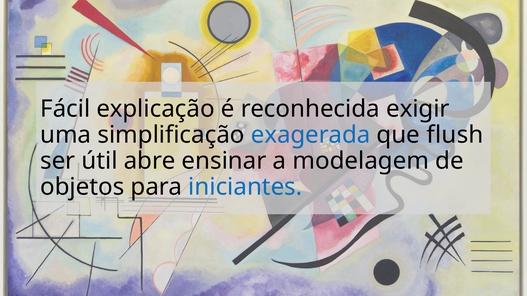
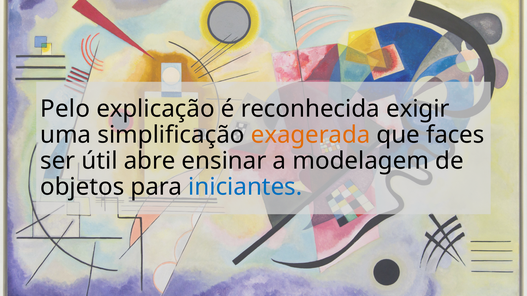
Fácil: Fácil -> Pelo
exagerada colour: blue -> orange
flush: flush -> faces
